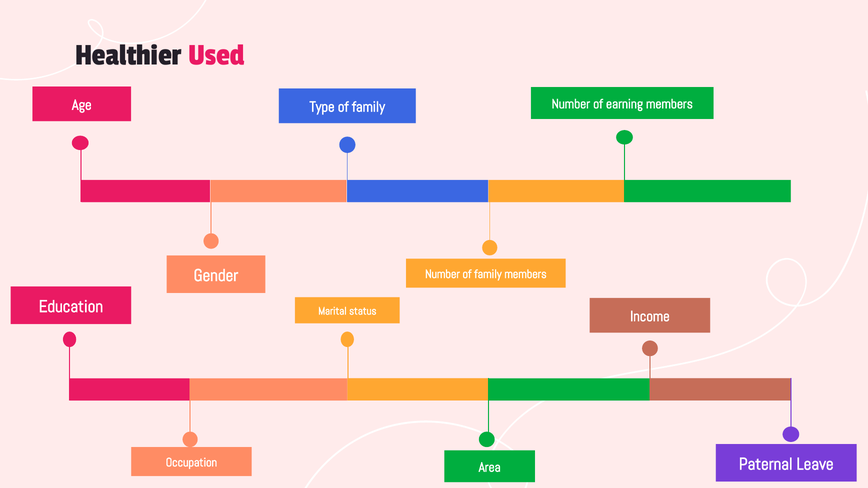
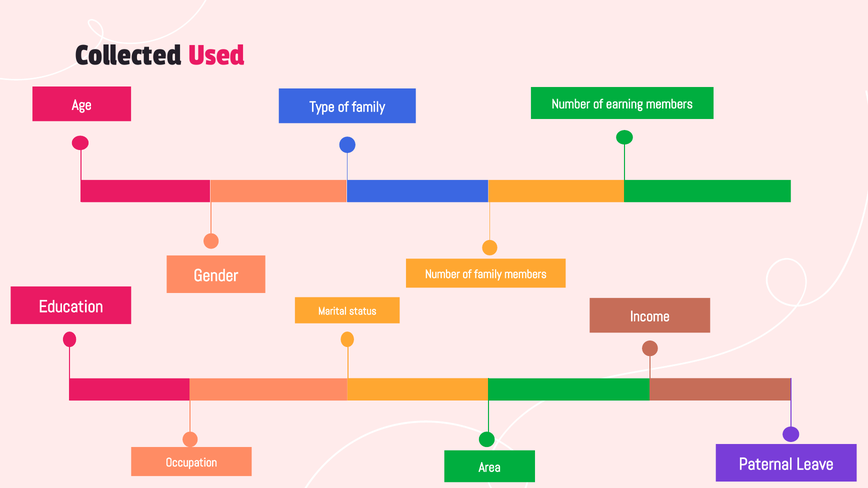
Healthier: Healthier -> Collected
